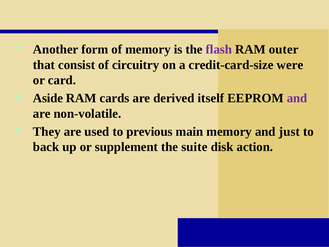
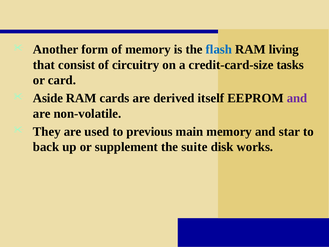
flash colour: purple -> blue
outer: outer -> living
were: were -> tasks
just: just -> star
action: action -> works
